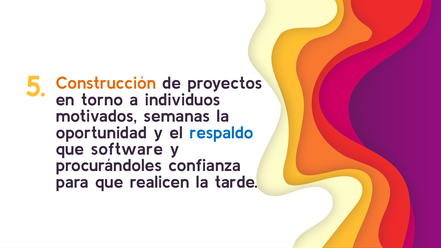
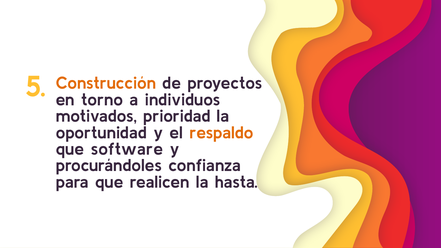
semanas: semanas -> prioridad
respaldo colour: blue -> orange
tarde: tarde -> hasta
